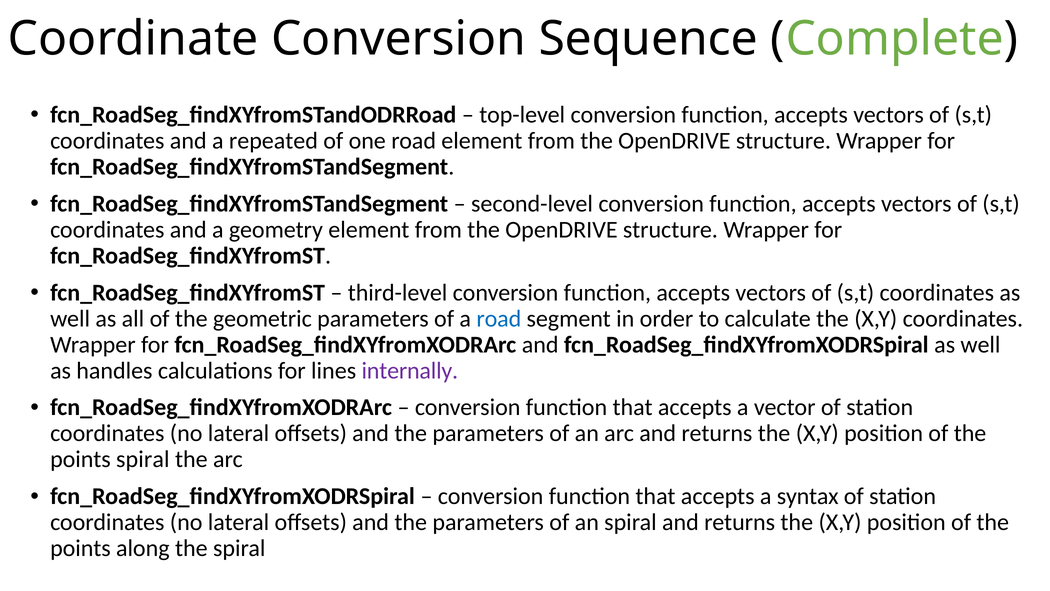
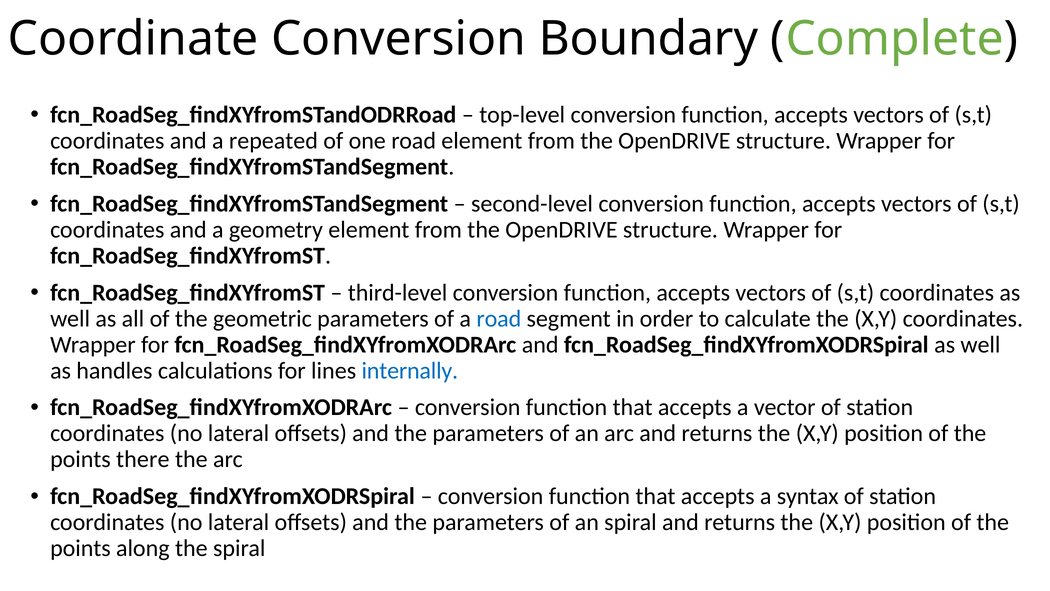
Sequence: Sequence -> Boundary
internally colour: purple -> blue
points spiral: spiral -> there
